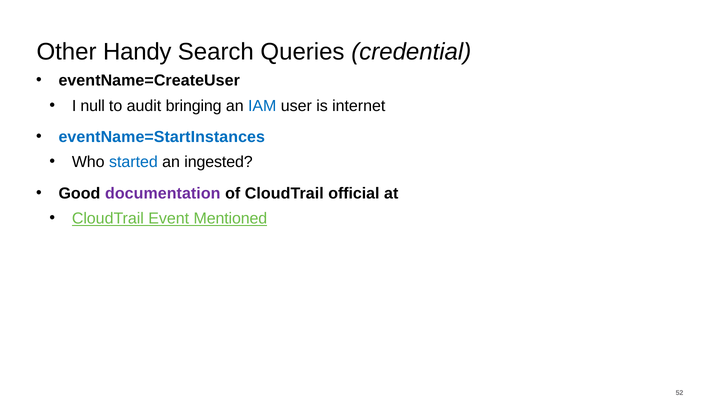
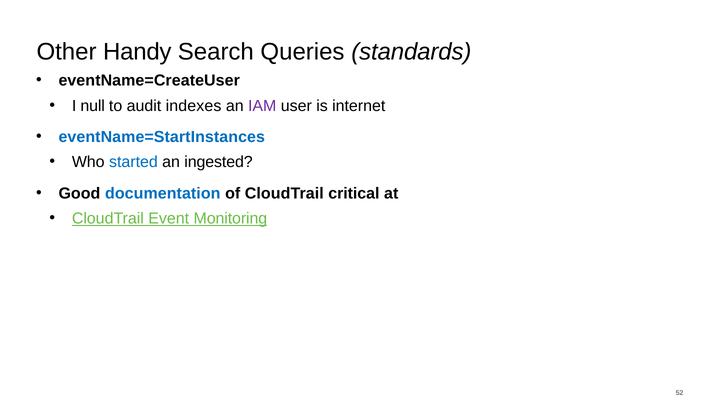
credential: credential -> standards
bringing: bringing -> indexes
IAM colour: blue -> purple
documentation colour: purple -> blue
official: official -> critical
Mentioned: Mentioned -> Monitoring
